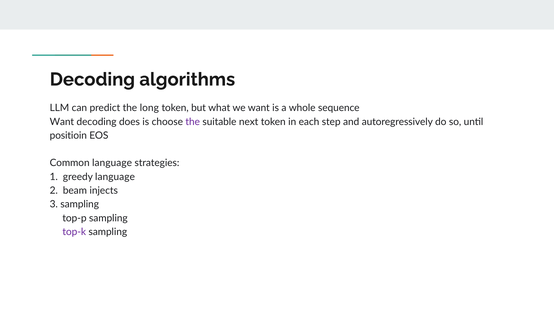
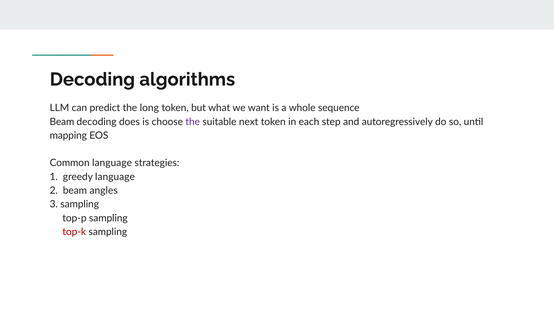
Want at (62, 122): Want -> Beam
positioin: positioin -> mapping
injects: injects -> angles
top-k colour: purple -> red
